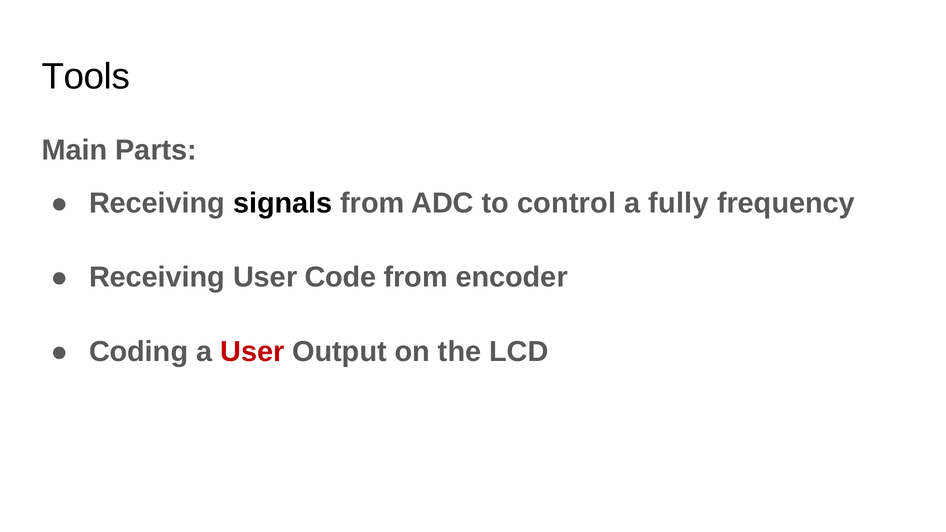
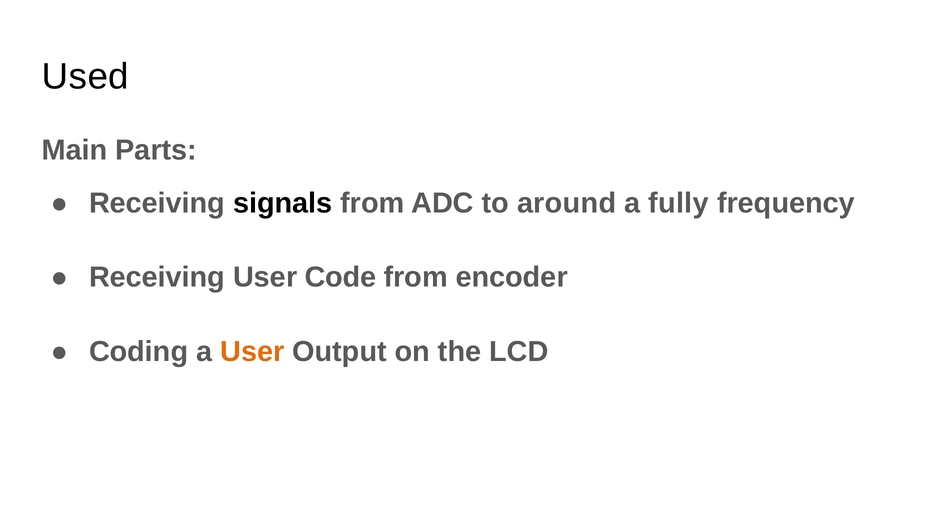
Tools: Tools -> Used
control: control -> around
User at (252, 352) colour: red -> orange
